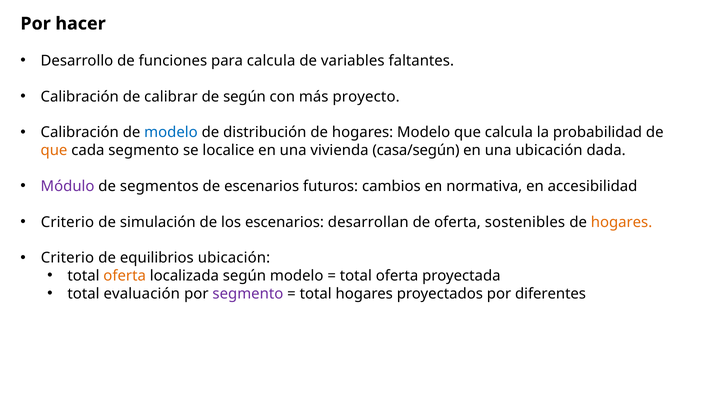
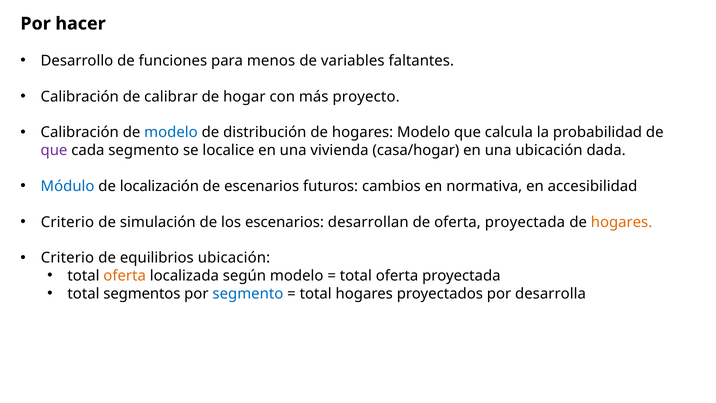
para calcula: calcula -> menos
de según: según -> hogar
que at (54, 150) colour: orange -> purple
casa/según: casa/según -> casa/hogar
Módulo colour: purple -> blue
segmentos: segmentos -> localización
de oferta sostenibles: sostenibles -> proyectada
evaluación: evaluación -> segmentos
segmento at (248, 294) colour: purple -> blue
diferentes: diferentes -> desarrolla
